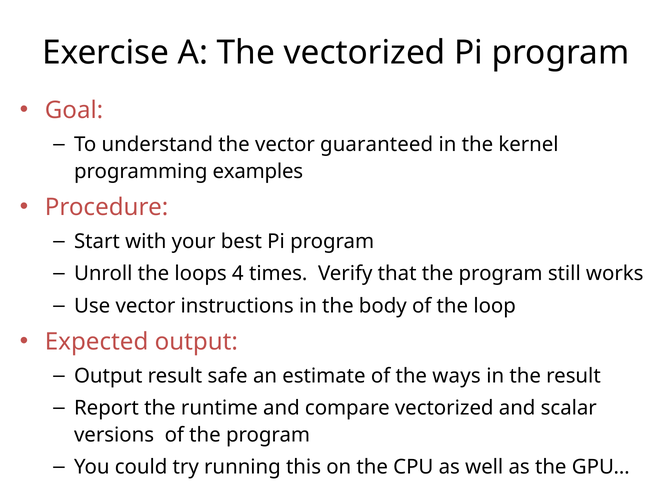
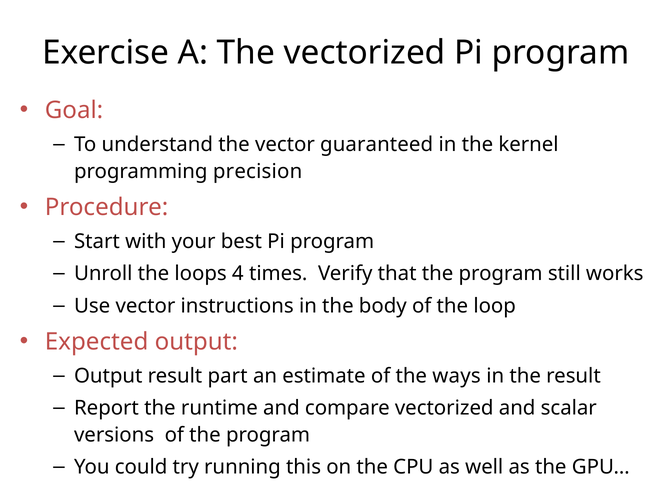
examples: examples -> precision
safe: safe -> part
